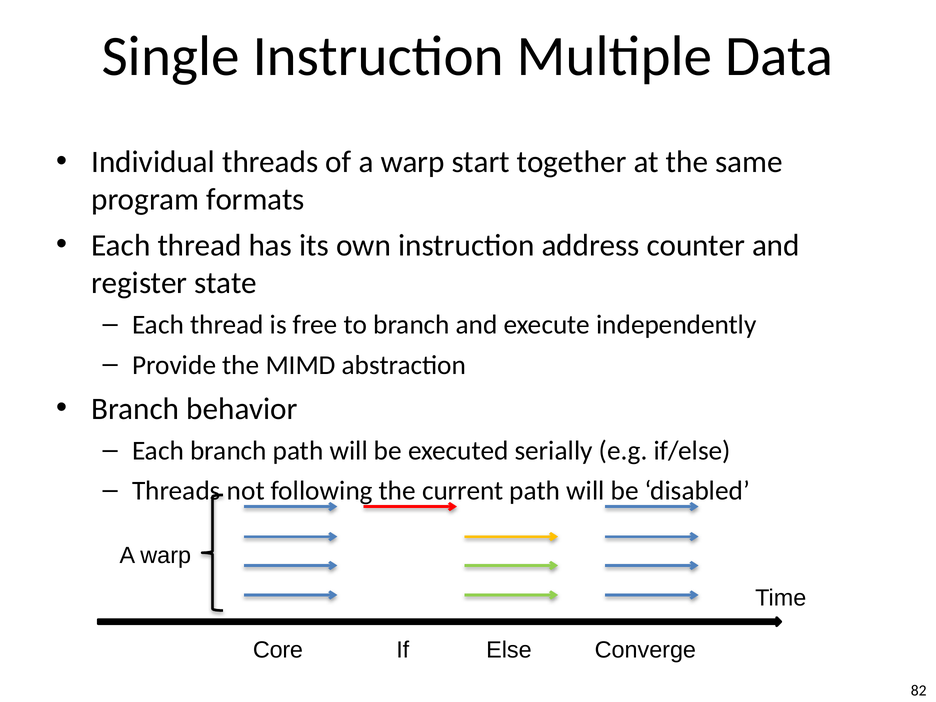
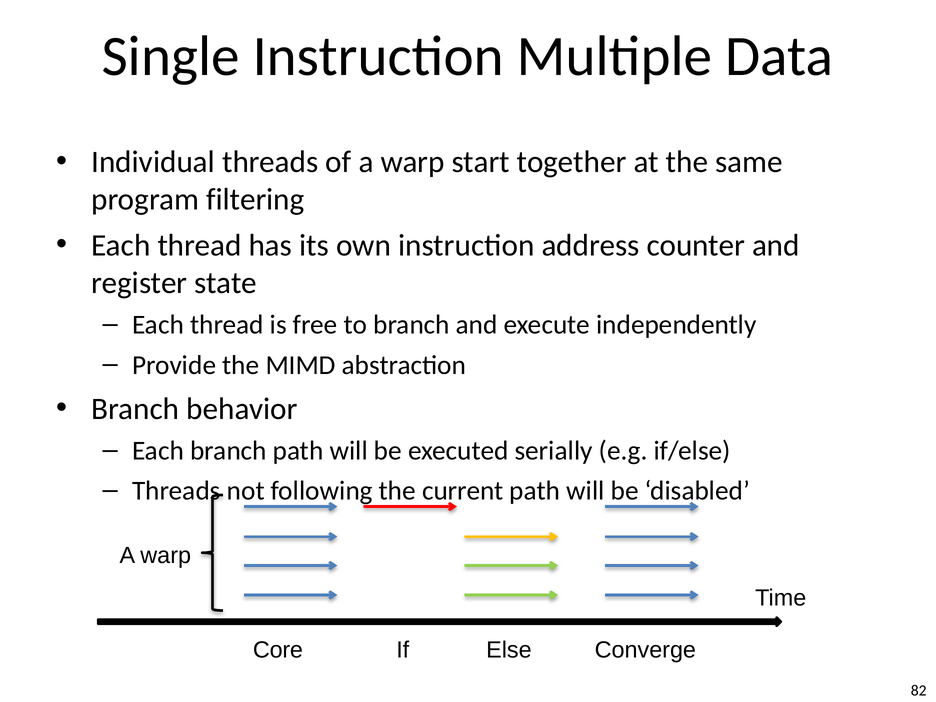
formats: formats -> filtering
